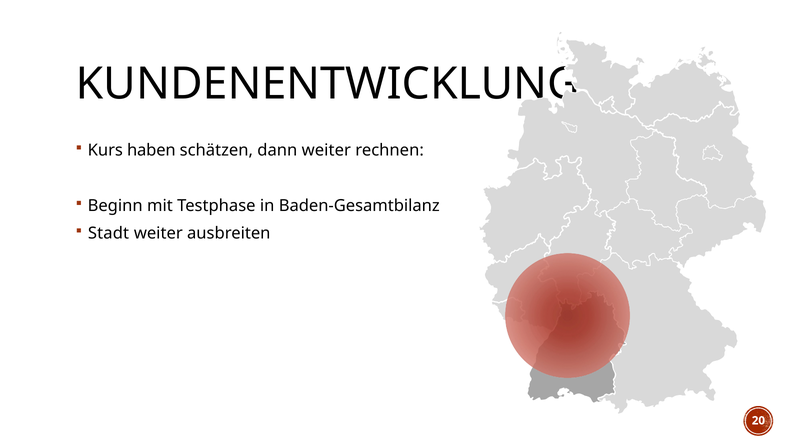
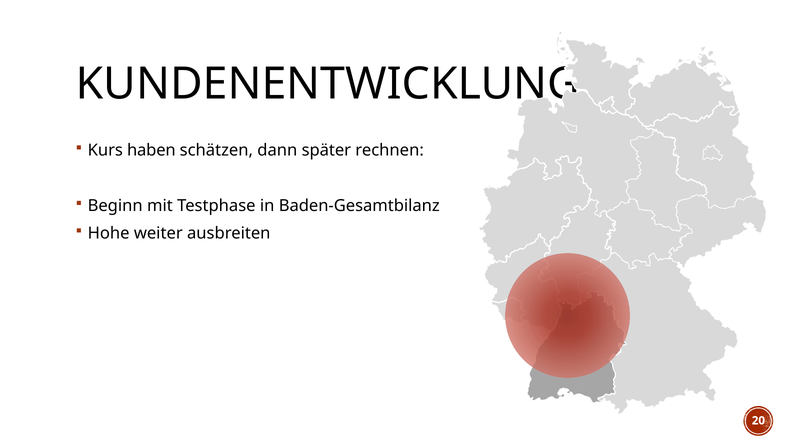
dann weiter: weiter -> später
Stadt: Stadt -> Hohe
